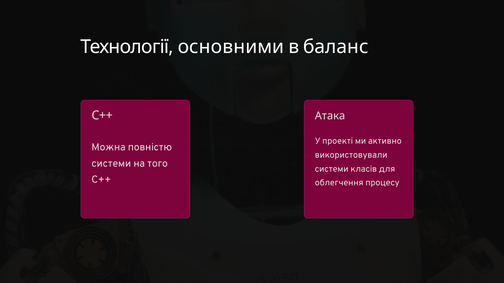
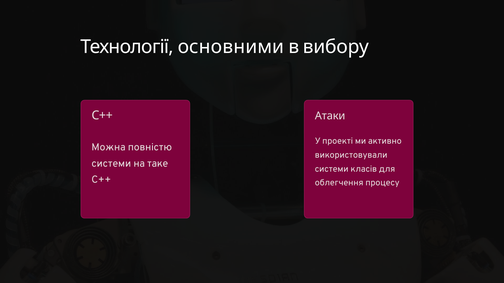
баланс: баланс -> вибору
Атака: Атака -> Атаки
того: того -> таке
